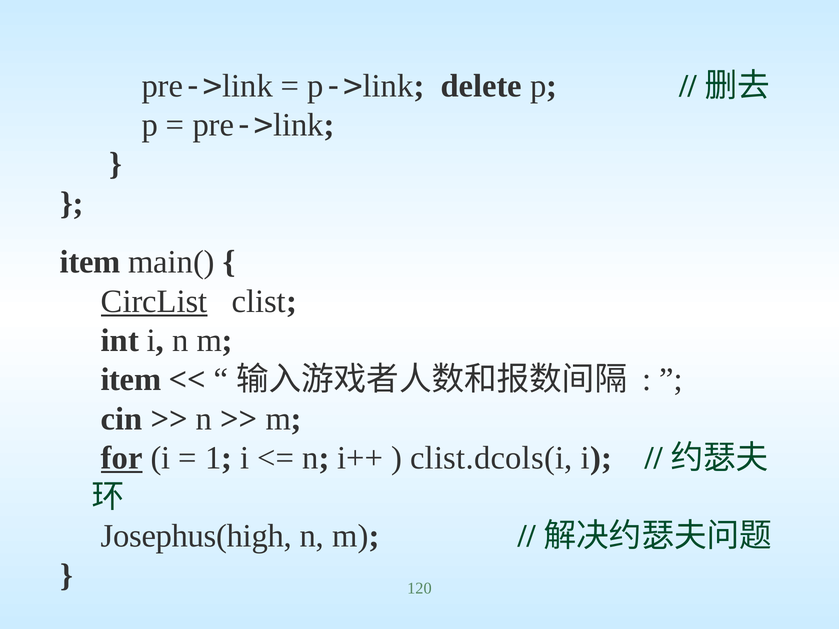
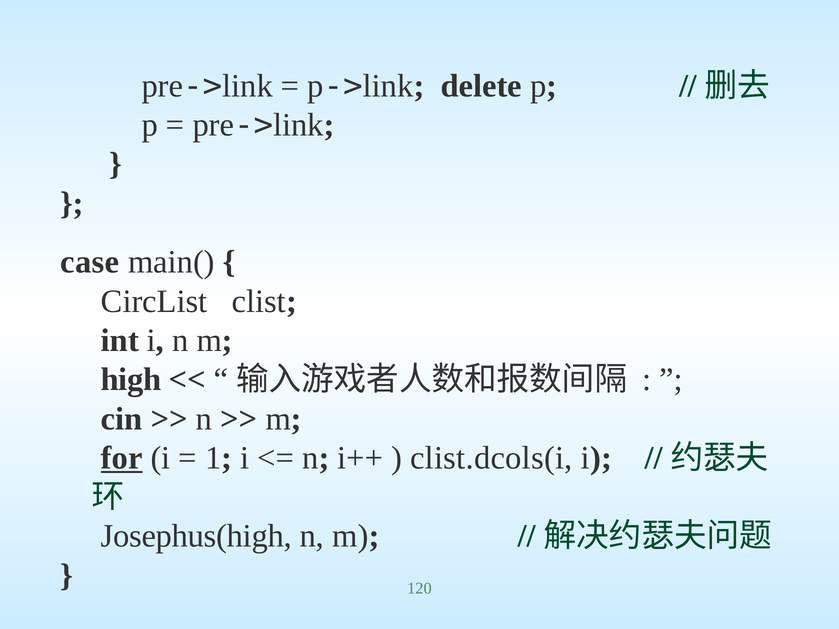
item at (90, 262): item -> case
CircList underline: present -> none
item at (131, 380): item -> high
